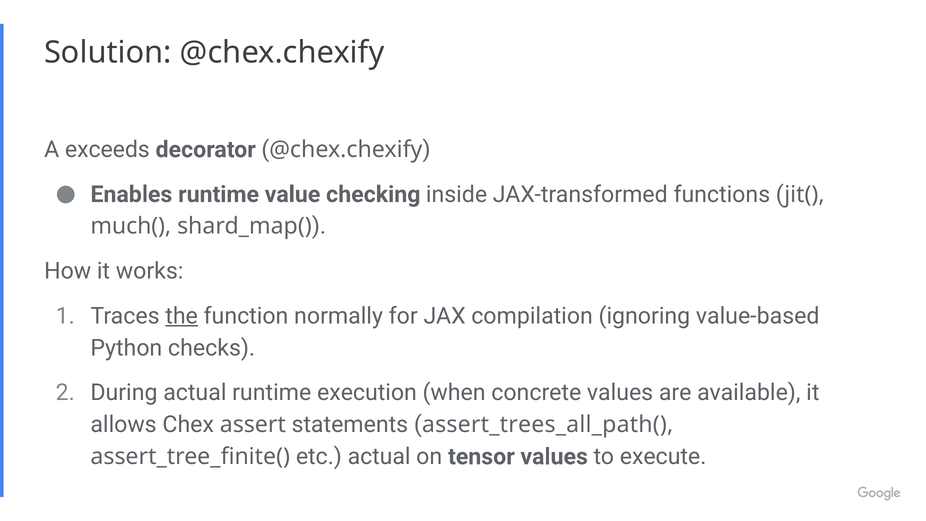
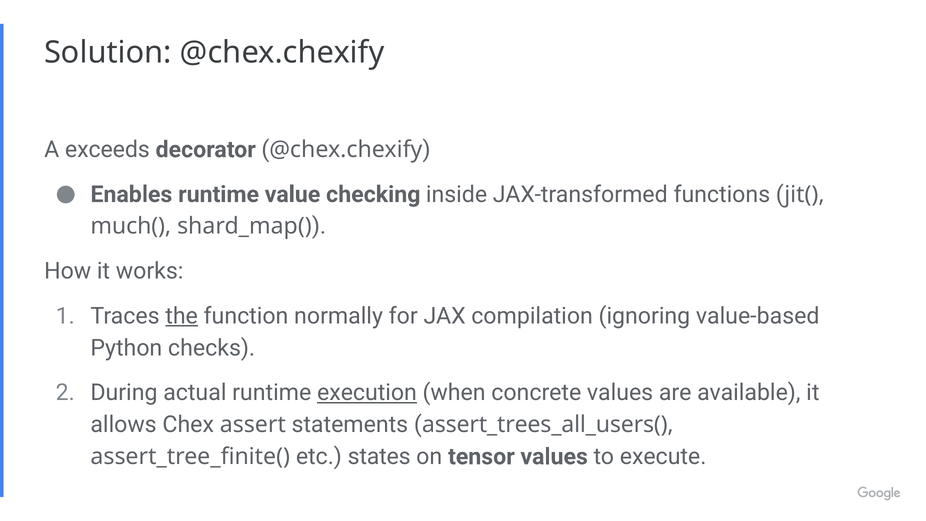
execution underline: none -> present
assert_trees_all_path(: assert_trees_all_path( -> assert_trees_all_users(
etc actual: actual -> states
